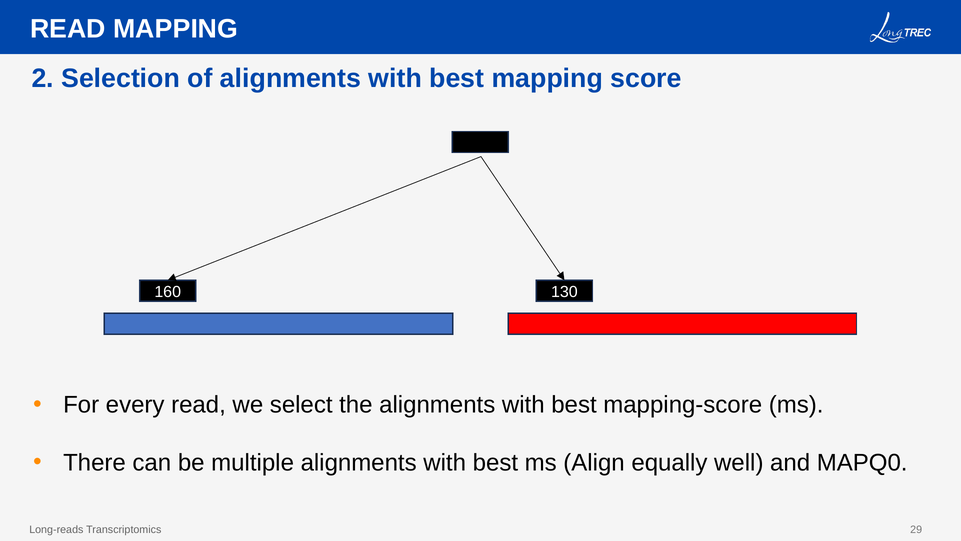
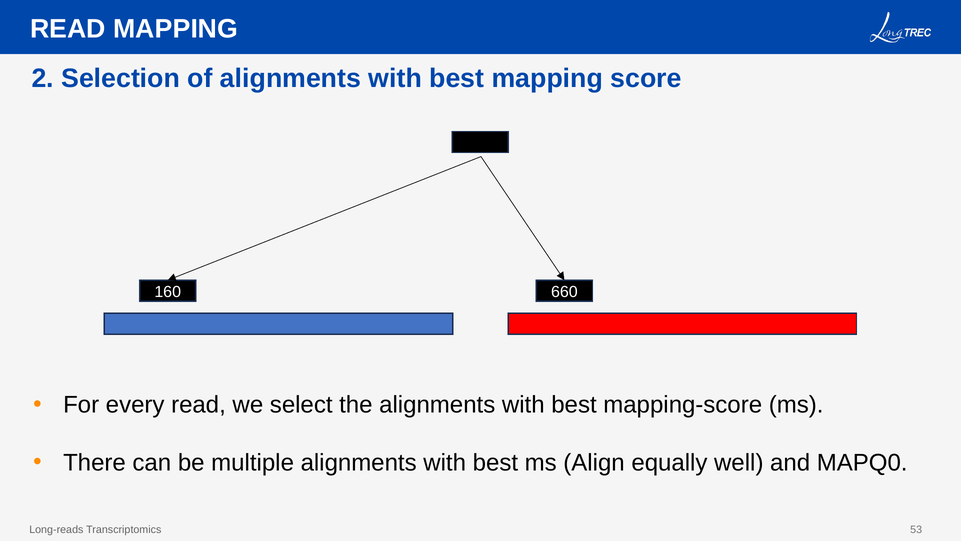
130: 130 -> 660
29: 29 -> 53
